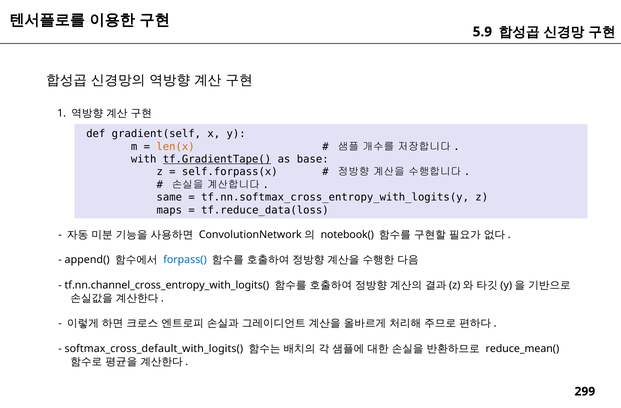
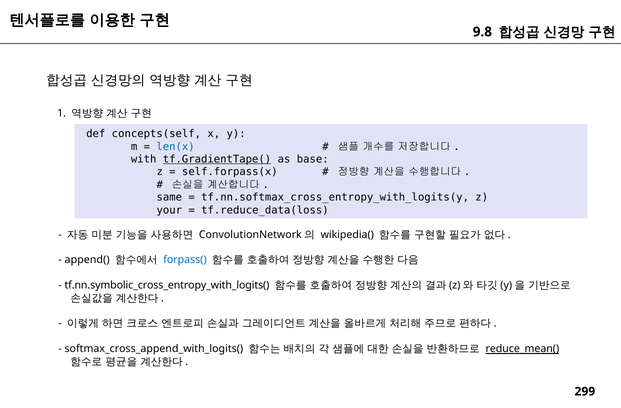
5.9: 5.9 -> 9.8
gradient(self: gradient(self -> concepts(self
len(x colour: orange -> blue
maps: maps -> your
notebook(: notebook( -> wikipedia(
tf.nn.channel_cross_entropy_with_logits(: tf.nn.channel_cross_entropy_with_logits( -> tf.nn.symbolic_cross_entropy_with_logits(
softmax_cross_default_with_logits(: softmax_cross_default_with_logits( -> softmax_cross_append_with_logits(
reduce_mean( underline: none -> present
